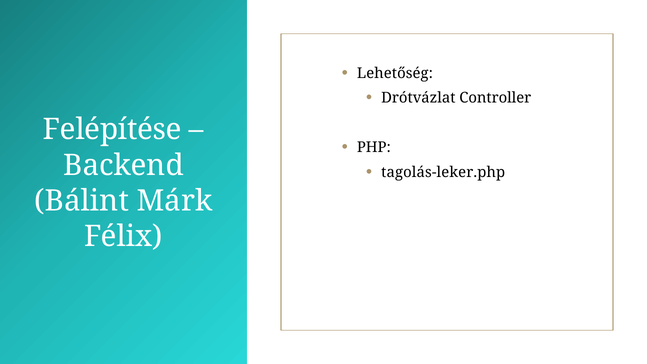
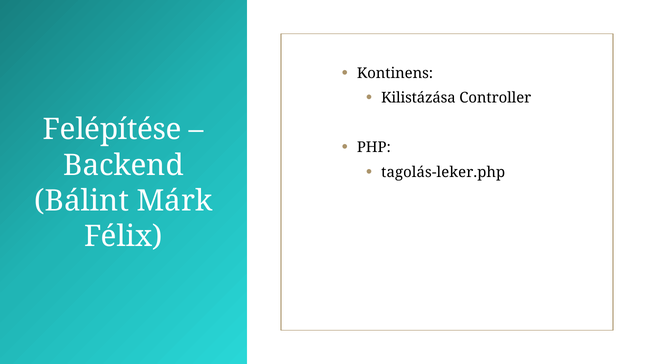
Lehetőség: Lehetőség -> Kontinens
Drótvázlat: Drótvázlat -> Kilistázása
